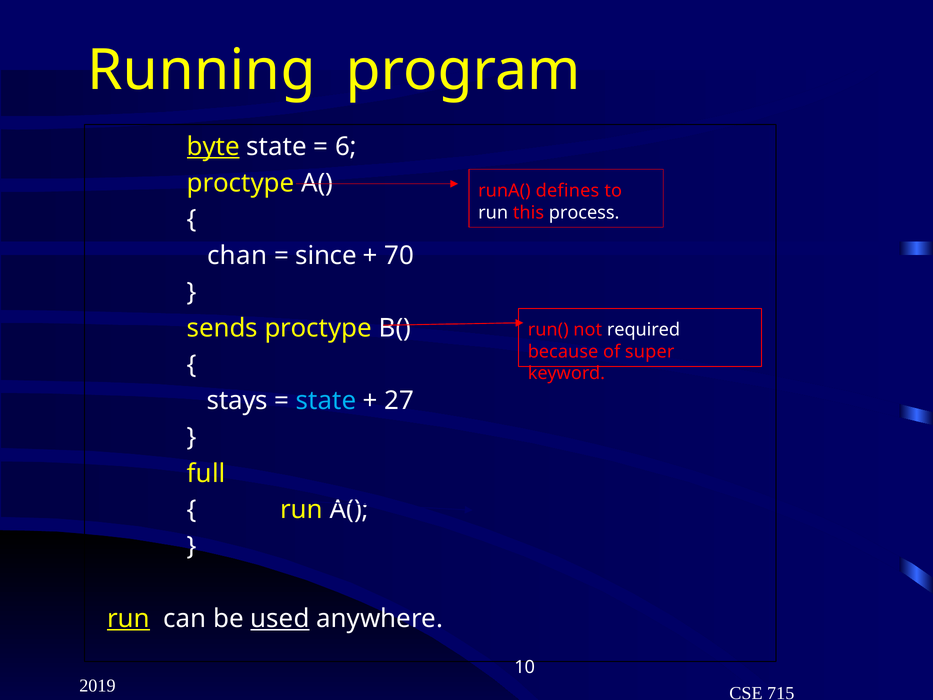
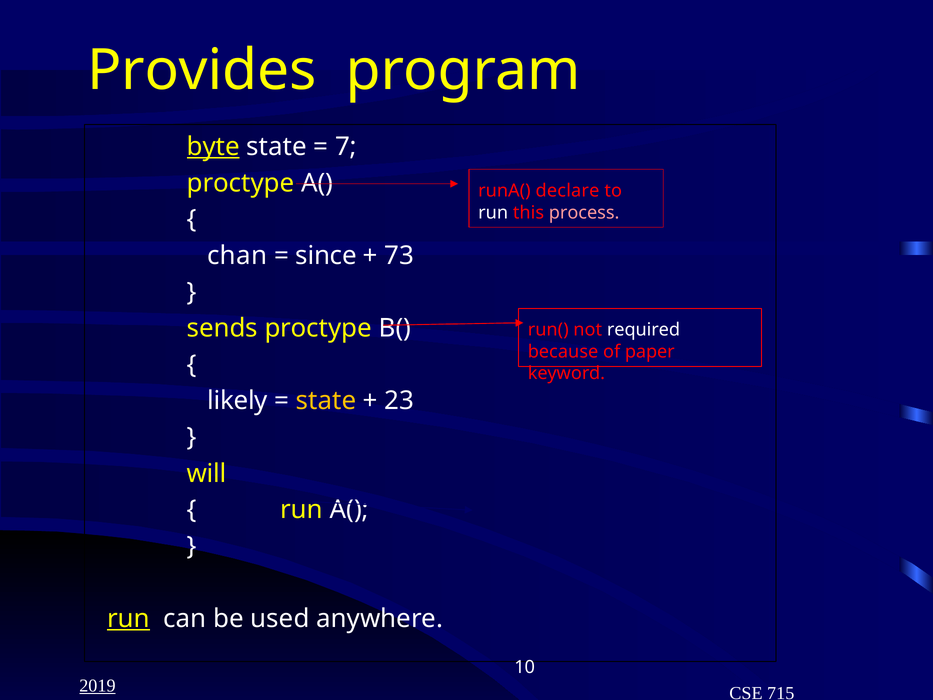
Running: Running -> Provides
6: 6 -> 7
defines: defines -> declare
process colour: white -> pink
70: 70 -> 73
super: super -> paper
stays: stays -> likely
state at (326, 401) colour: light blue -> yellow
27: 27 -> 23
full: full -> will
used underline: present -> none
2019 underline: none -> present
